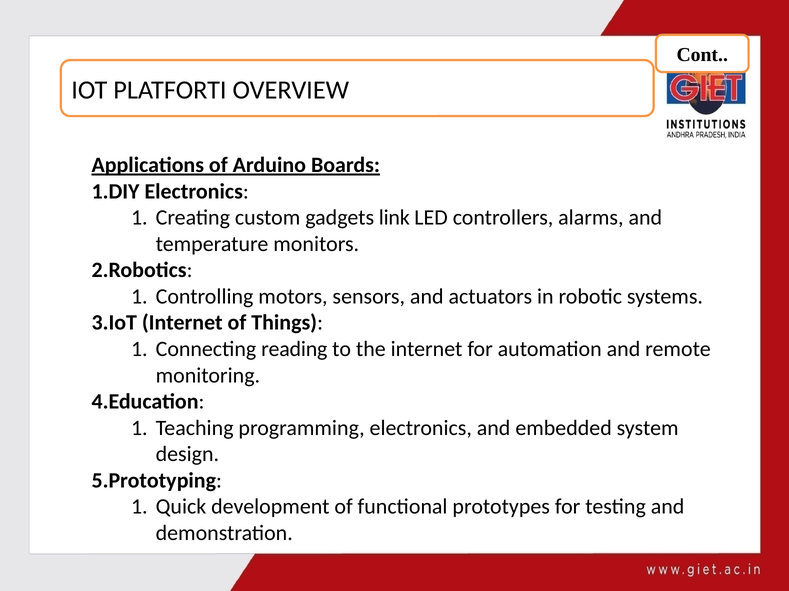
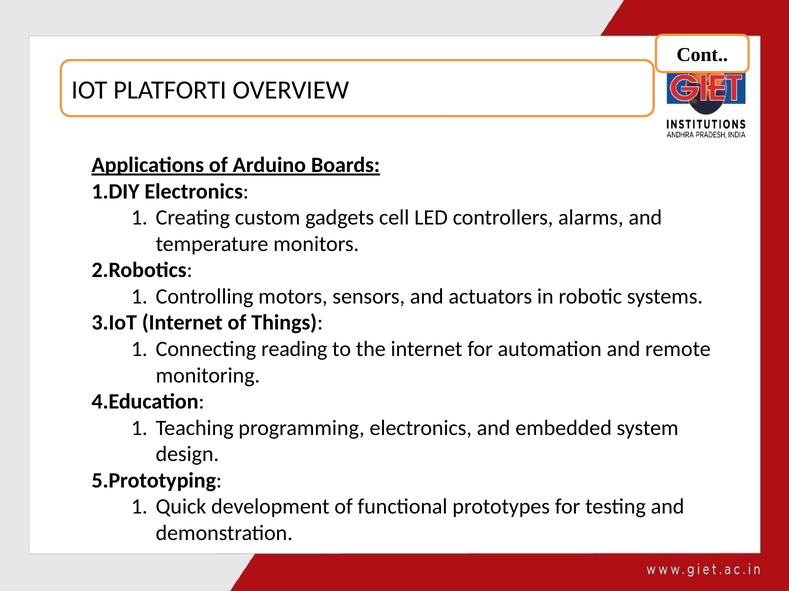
link: link -> cell
